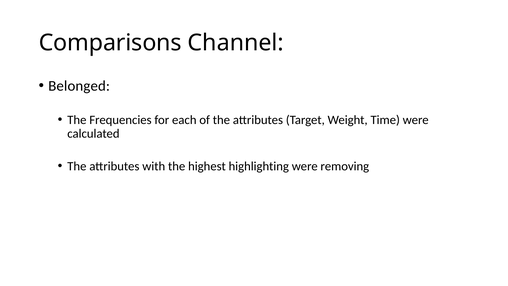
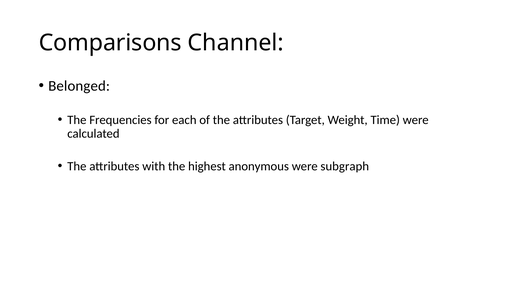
highlighting: highlighting -> anonymous
removing: removing -> subgraph
